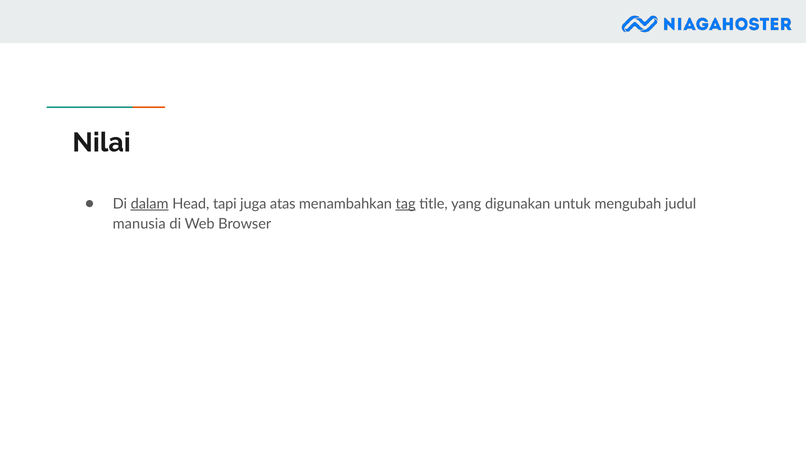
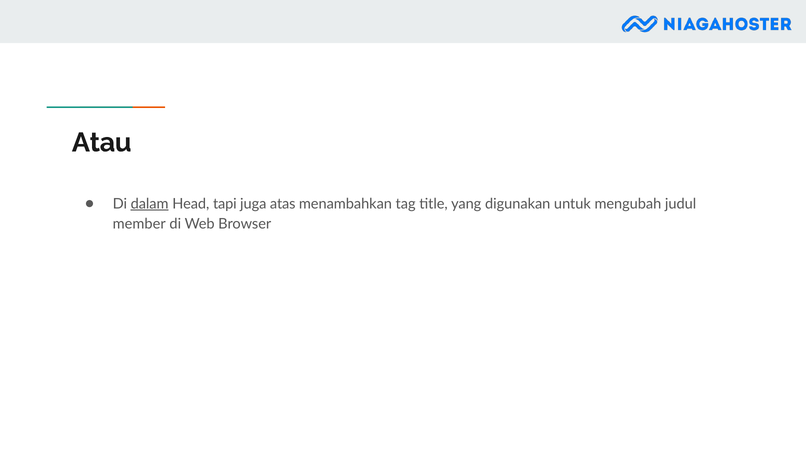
Nilai: Nilai -> Atau
tag underline: present -> none
manusia: manusia -> member
